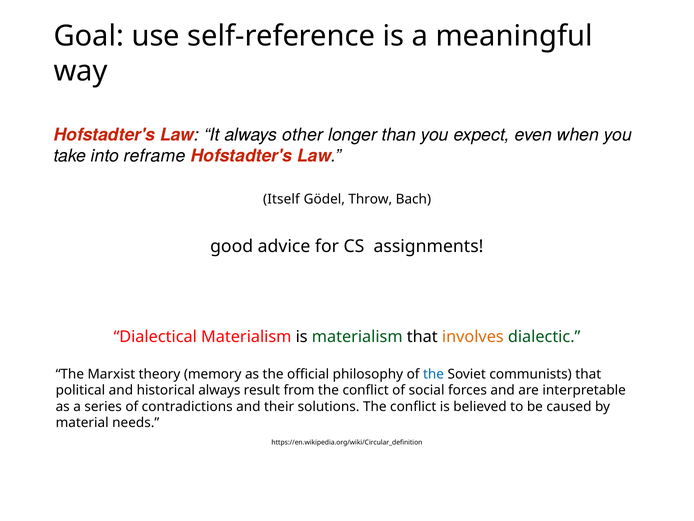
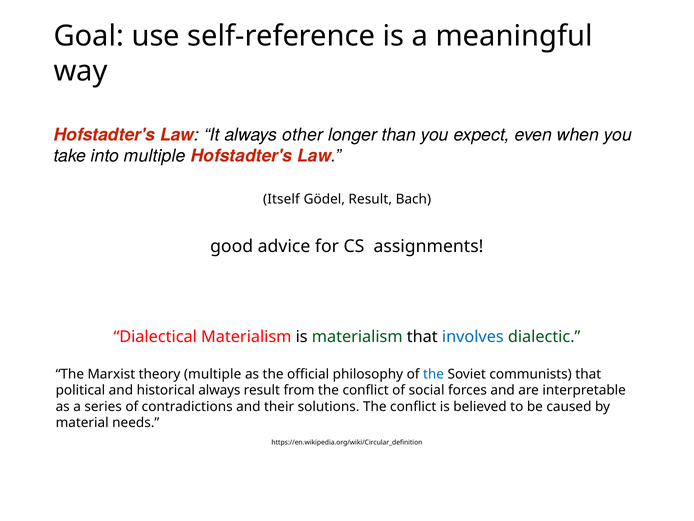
into reframe: reframe -> multiple
Gödel Throw: Throw -> Result
involves colour: orange -> blue
theory memory: memory -> multiple
